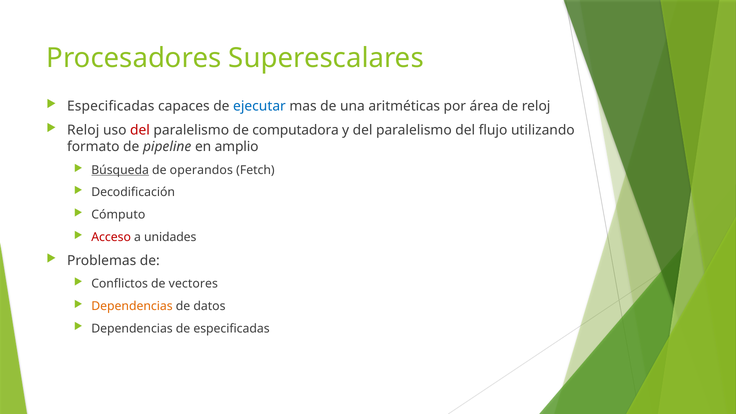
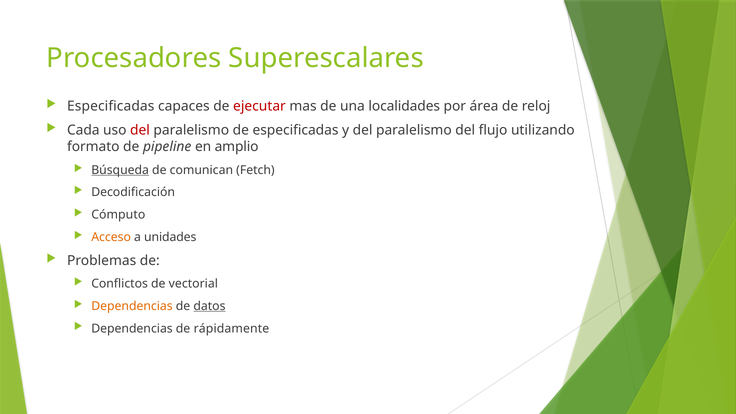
ejecutar colour: blue -> red
aritméticas: aritméticas -> localidades
Reloj at (83, 130): Reloj -> Cada
de computadora: computadora -> especificadas
operandos: operandos -> comunican
Acceso colour: red -> orange
vectores: vectores -> vectorial
datos underline: none -> present
de especificadas: especificadas -> rápidamente
